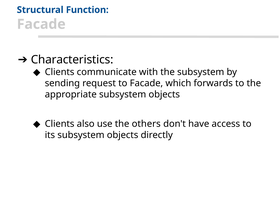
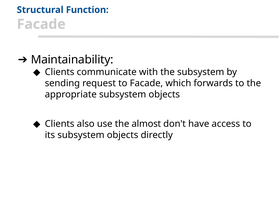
Characteristics: Characteristics -> Maintainability
others: others -> almost
